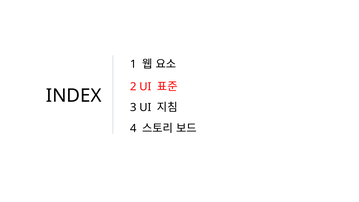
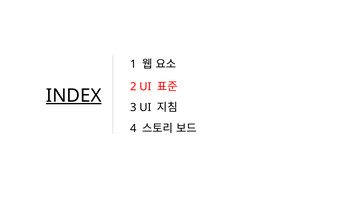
INDEX underline: none -> present
